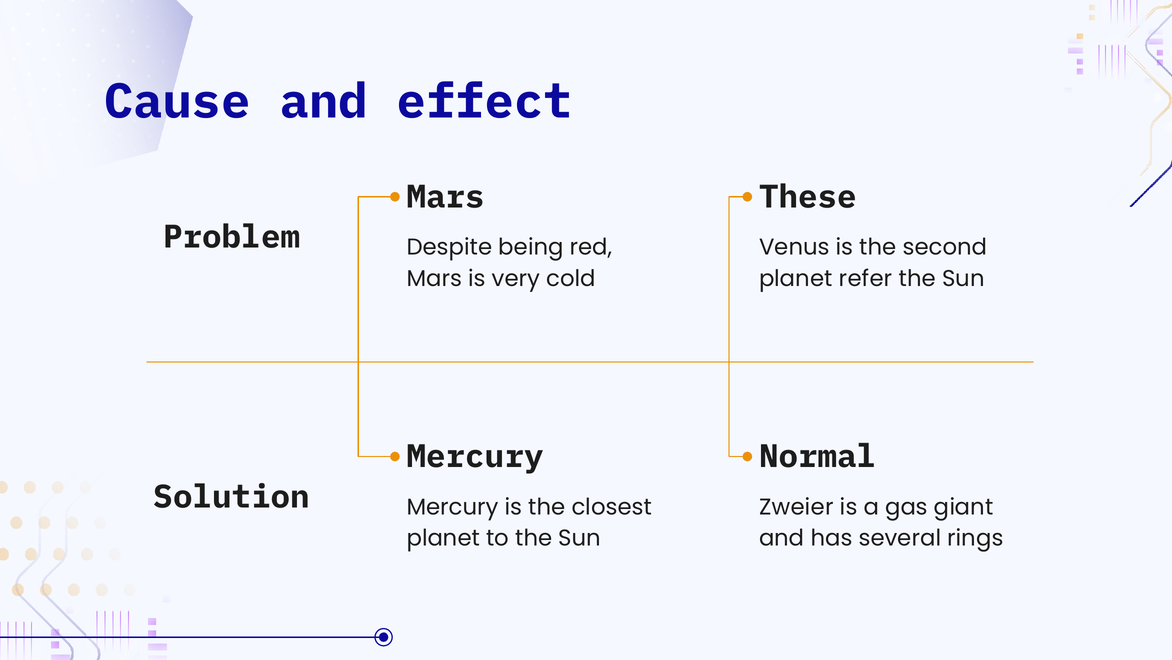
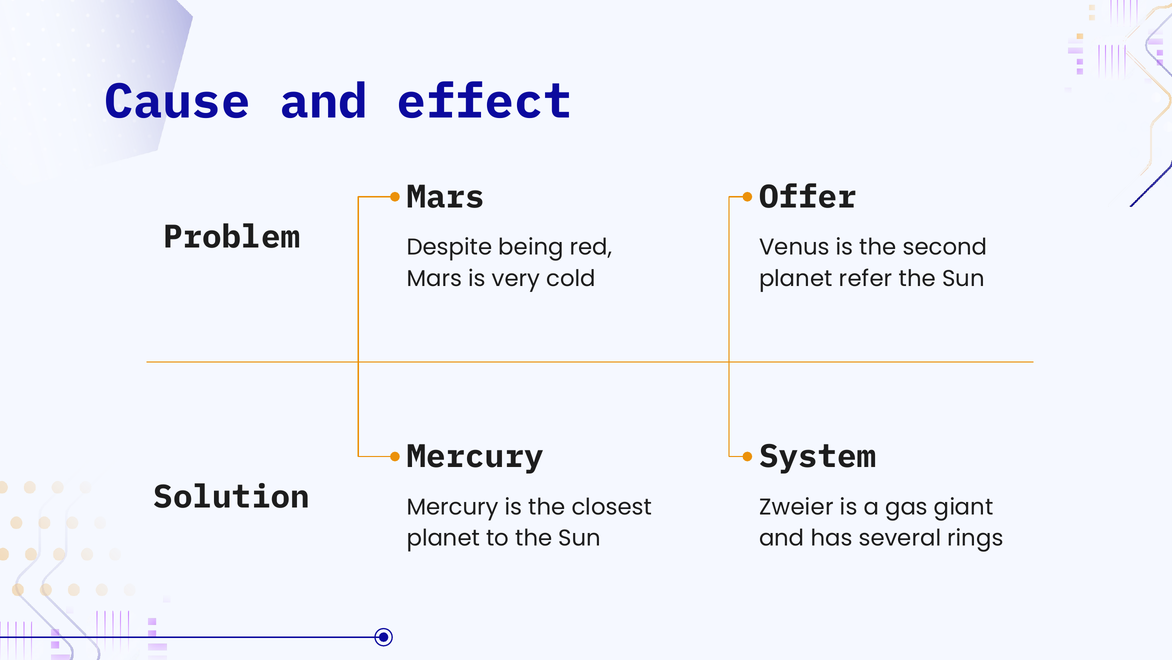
These: These -> Offer
Normal: Normal -> System
